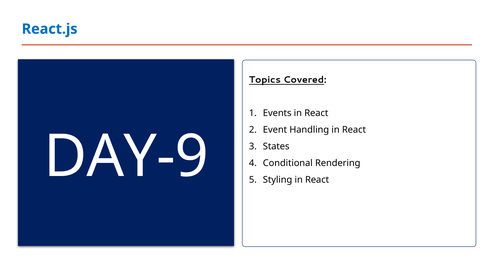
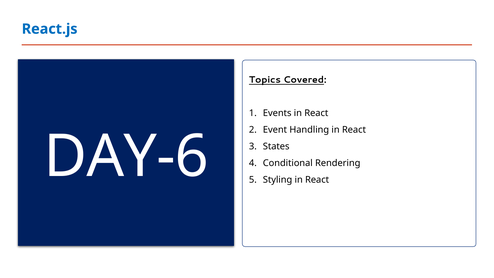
DAY-9: DAY-9 -> DAY-6
